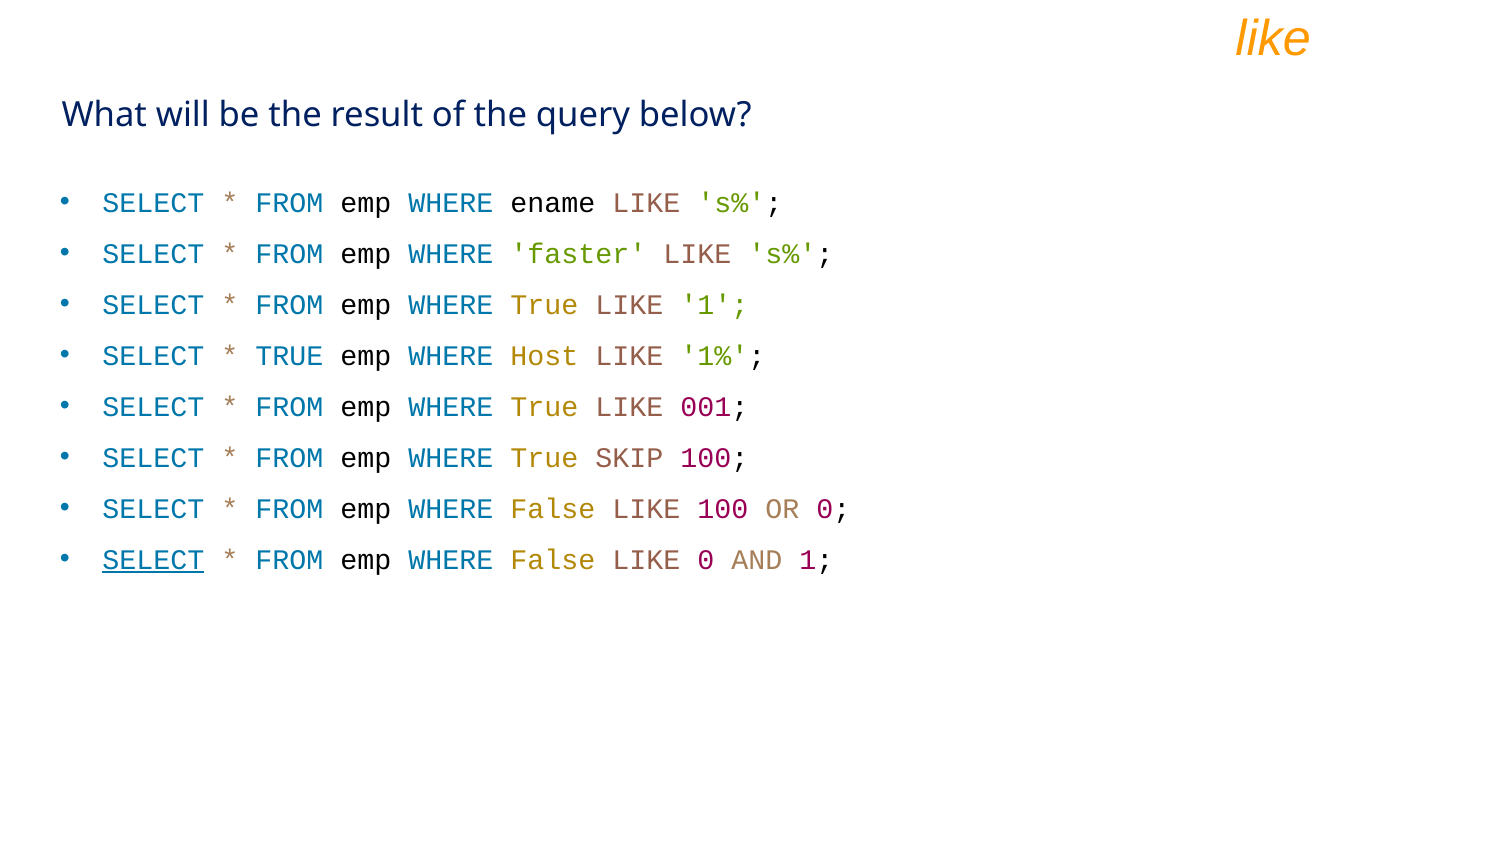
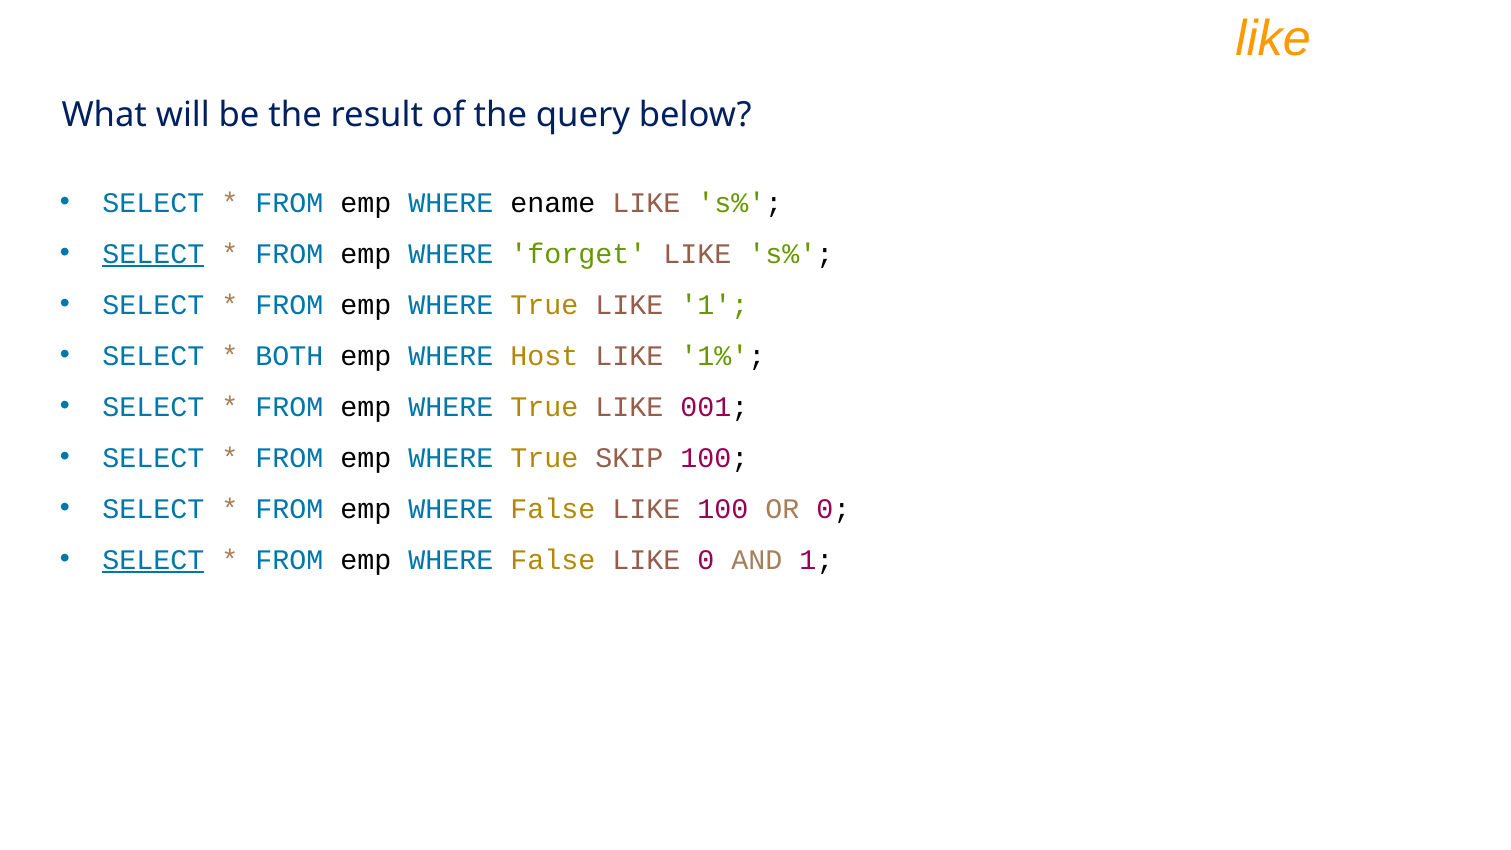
SELECT at (153, 254) underline: none -> present
faster: faster -> forget
TRUE at (289, 356): TRUE -> BOTH
